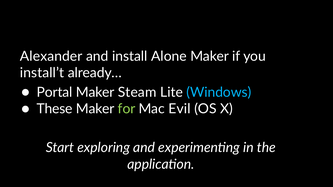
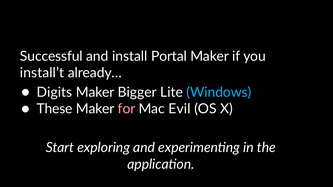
Alexander: Alexander -> Successful
Alone: Alone -> Portal
Portal: Portal -> Digits
Steam: Steam -> Bigger
for colour: light green -> pink
